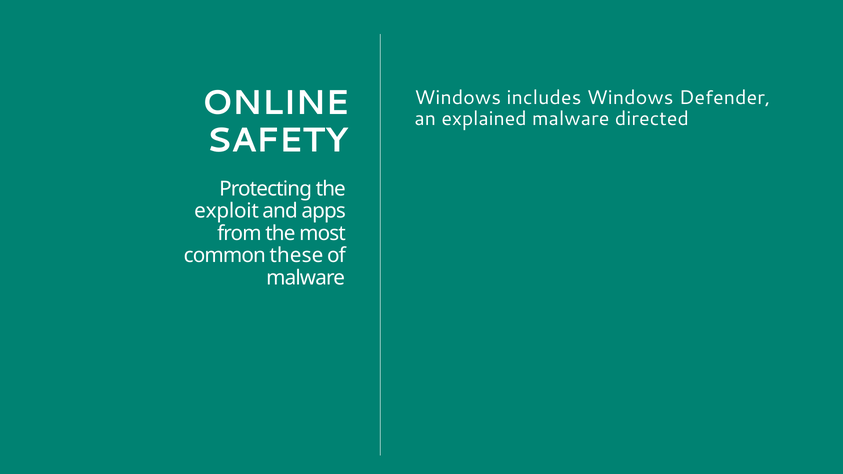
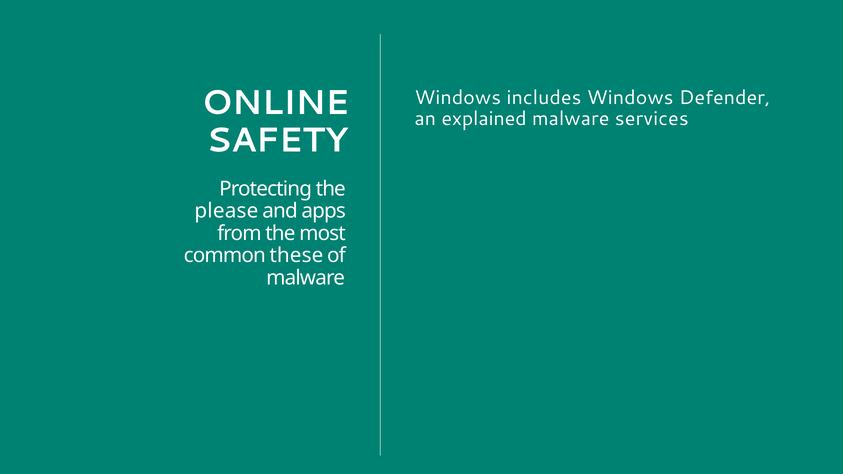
directed: directed -> services
exploit: exploit -> please
